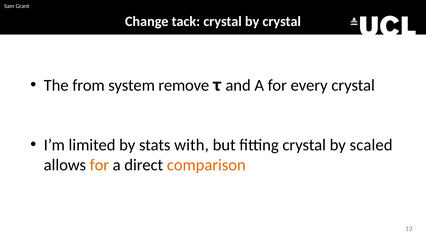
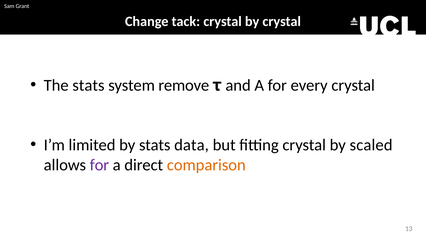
The from: from -> stats
with: with -> data
for at (99, 165) colour: orange -> purple
